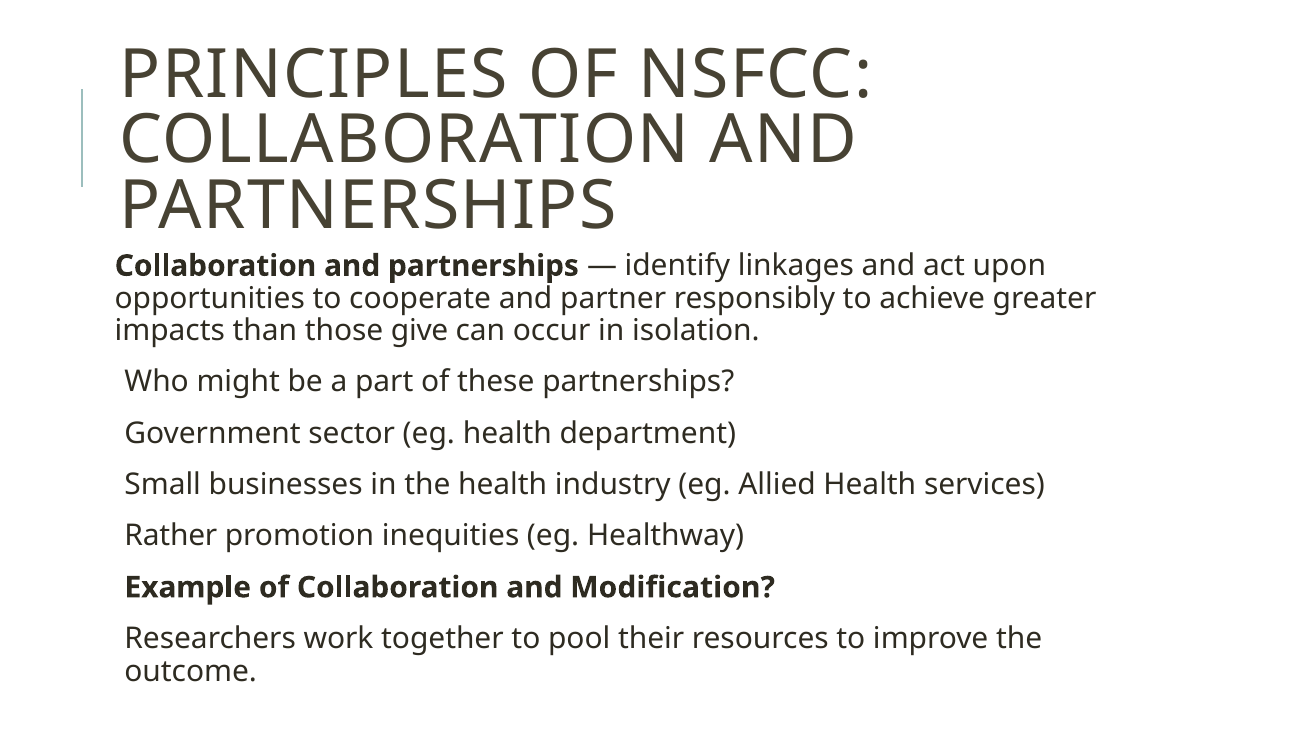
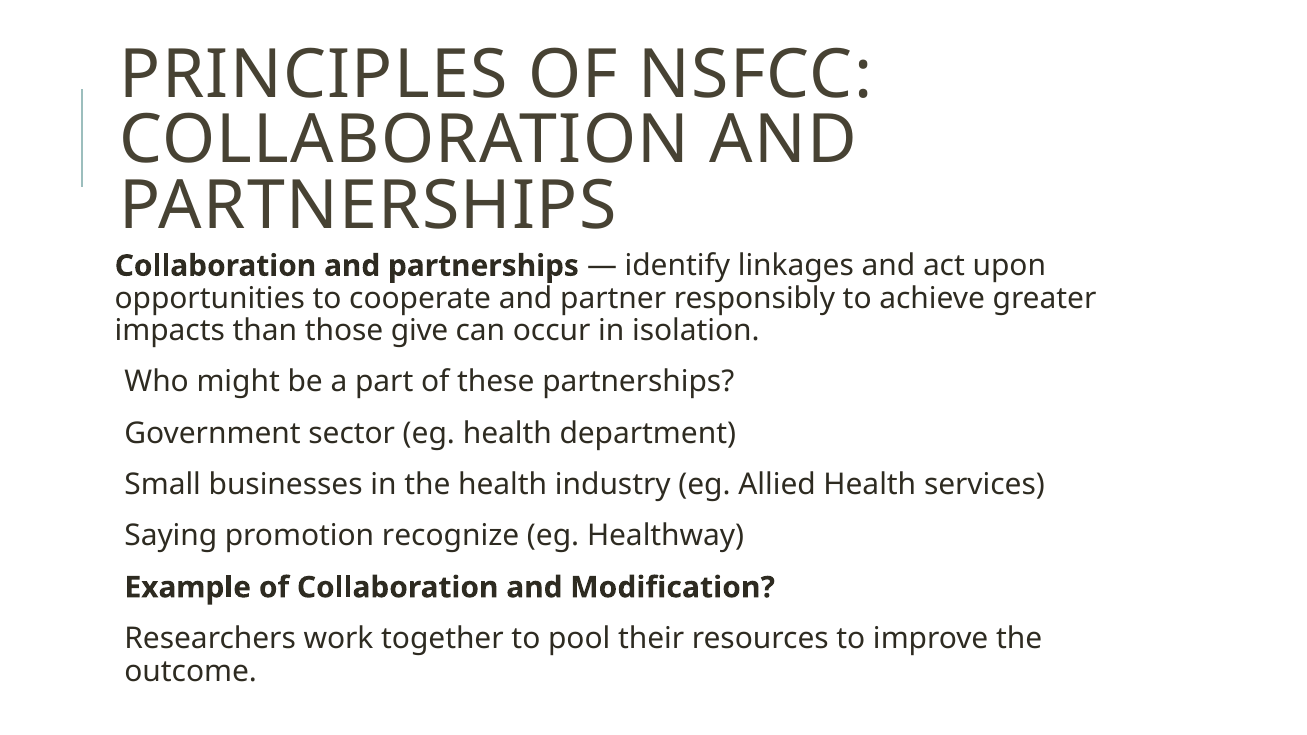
Rather: Rather -> Saying
inequities: inequities -> recognize
